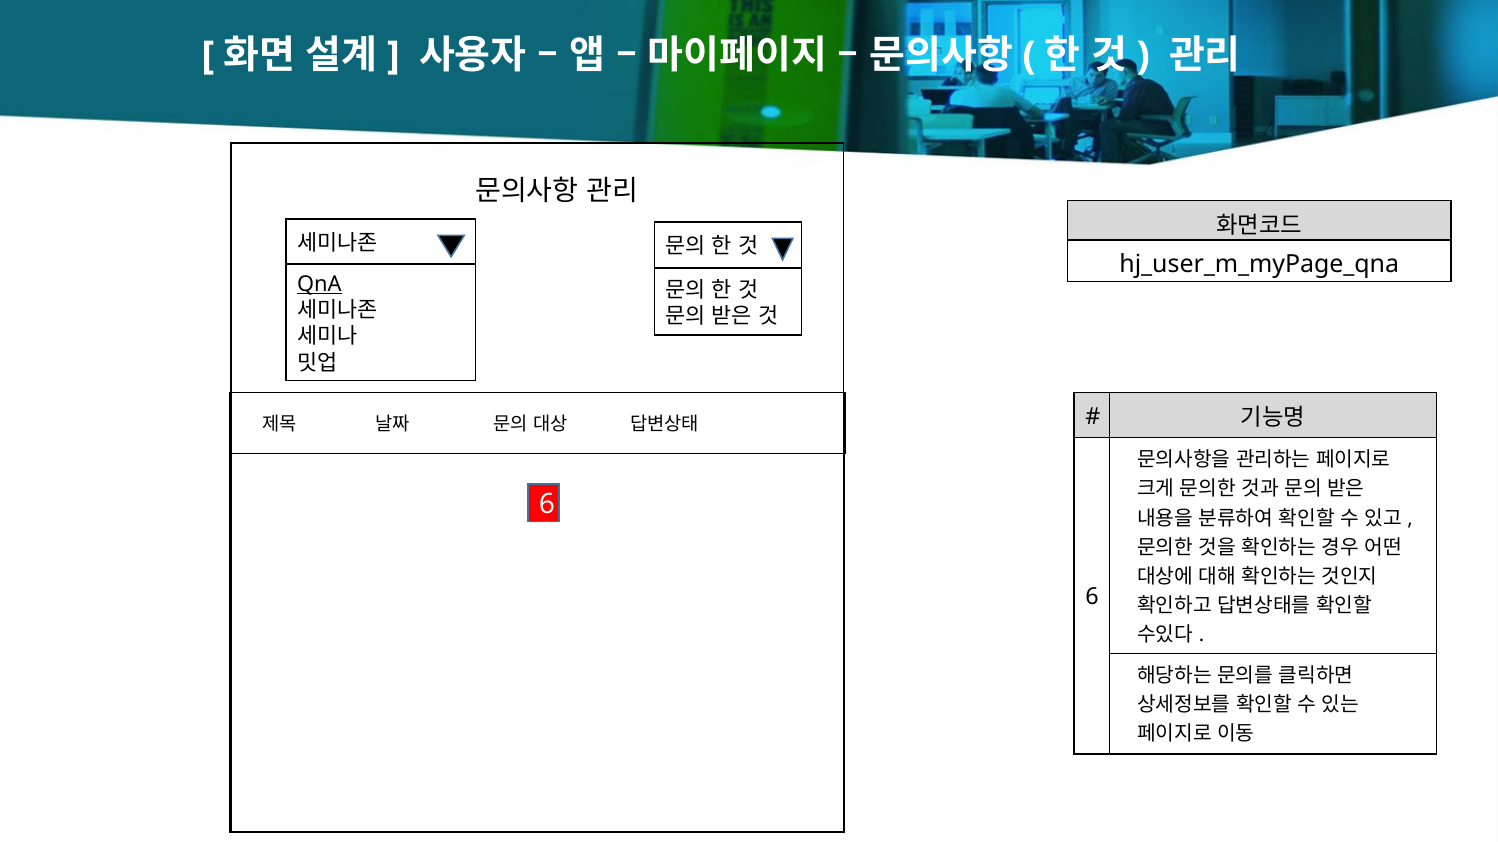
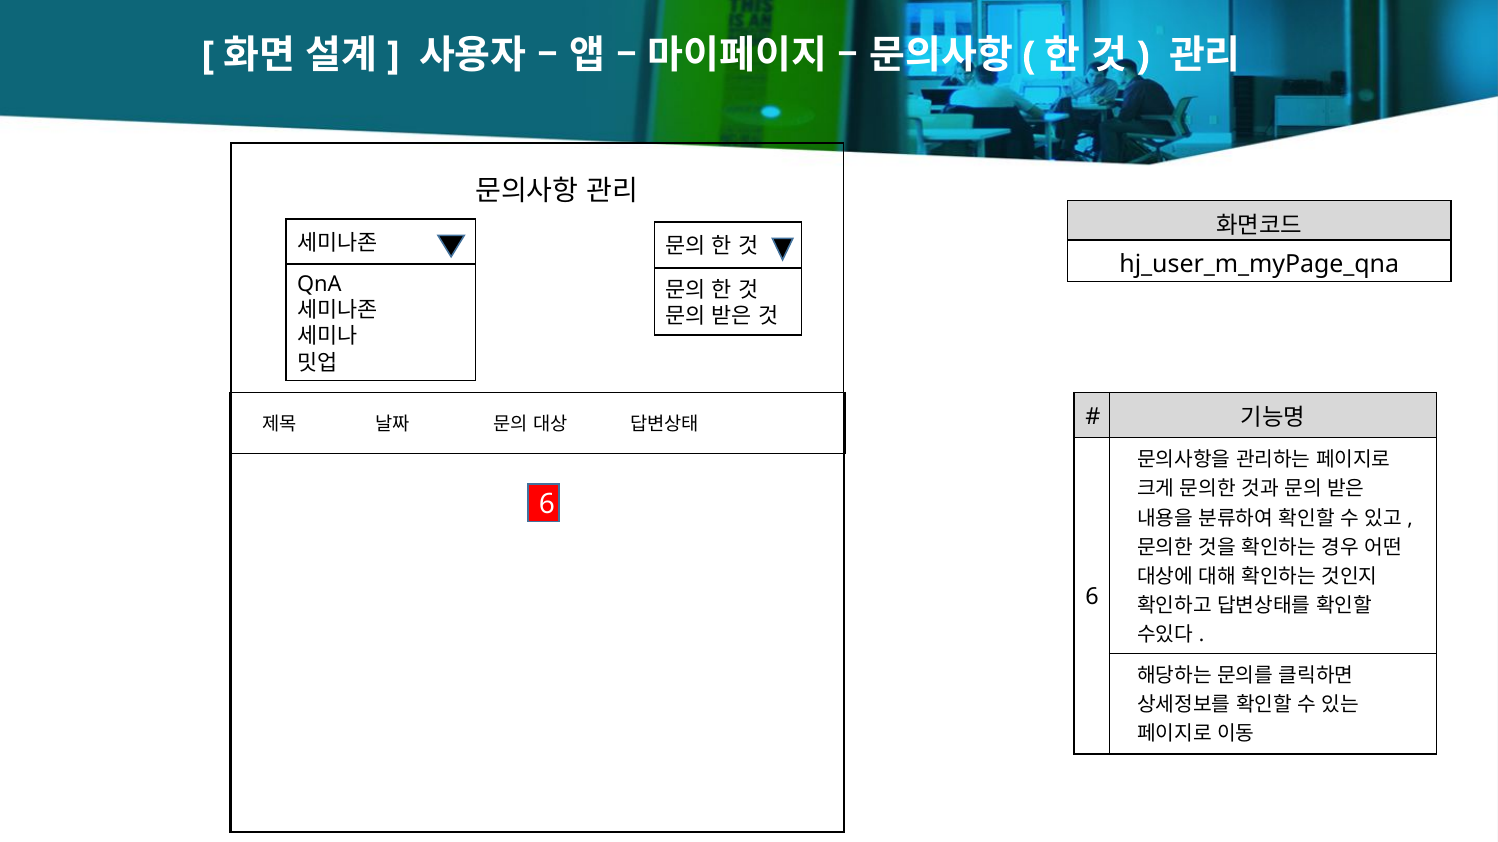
QnA underline: present -> none
